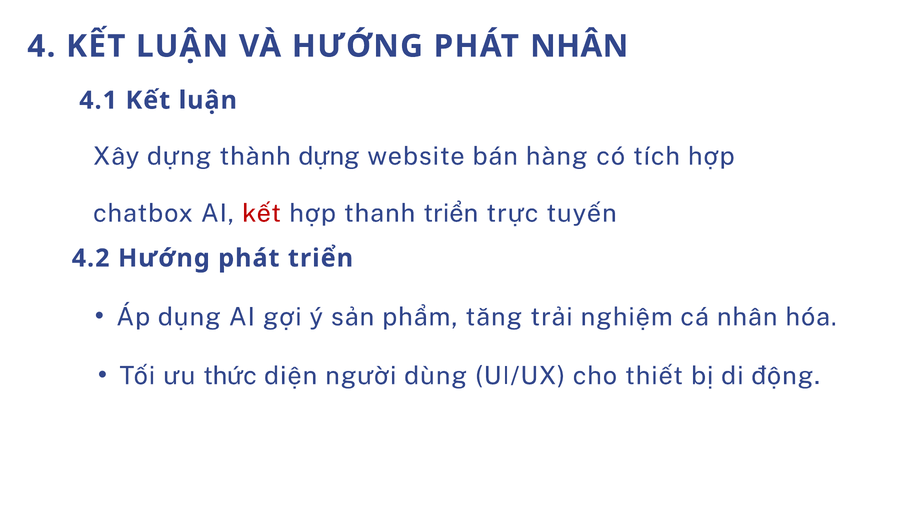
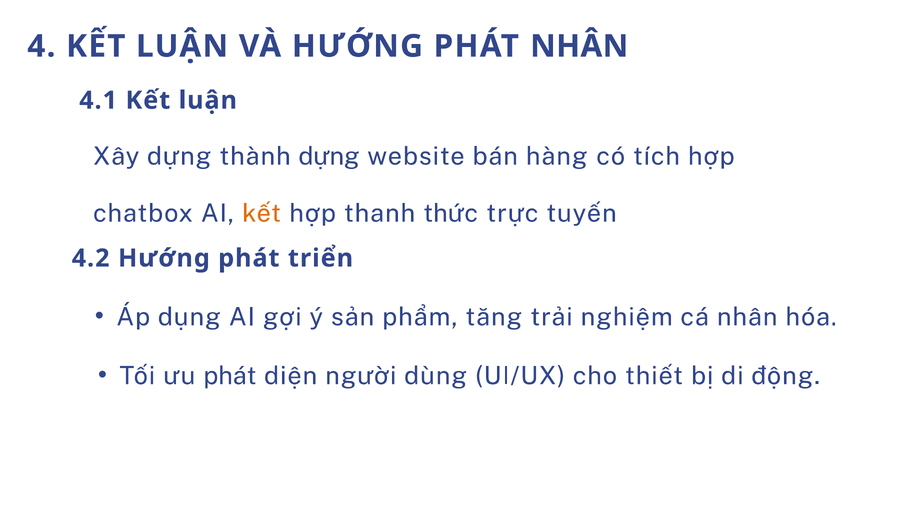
kết at (262, 213) colour: red -> orange
thanh triển: triển -> thức
ưu thức: thức -> phát
